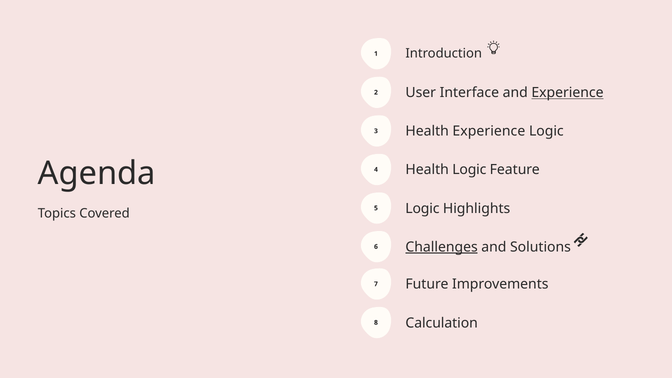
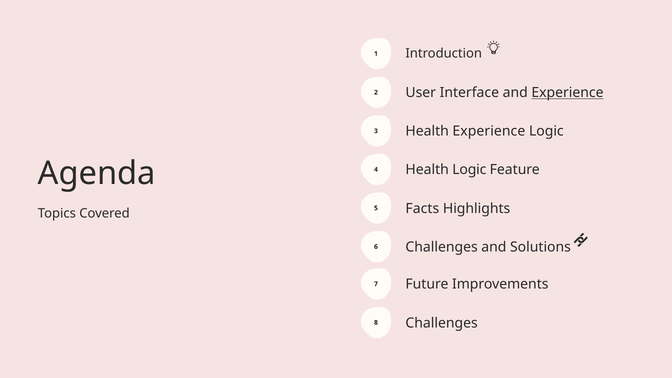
Logic at (422, 208): Logic -> Facts
Challenges at (442, 247) underline: present -> none
Calculation at (442, 323): Calculation -> Challenges
